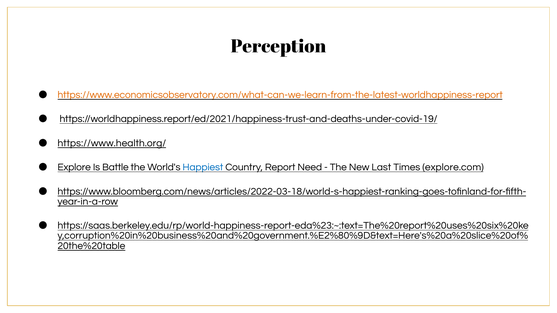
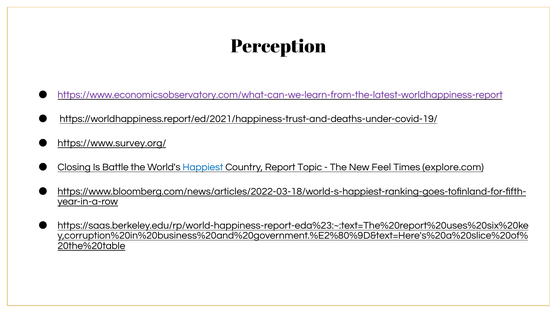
https://www.economicsobservatory.com/what-can-we-learn-from-the-latest-worldhappiness-report colour: orange -> purple
https://www.health.org/: https://www.health.org/ -> https://www.survey.org/
Explore: Explore -> Closing
Need: Need -> Topic
Last: Last -> Feel
